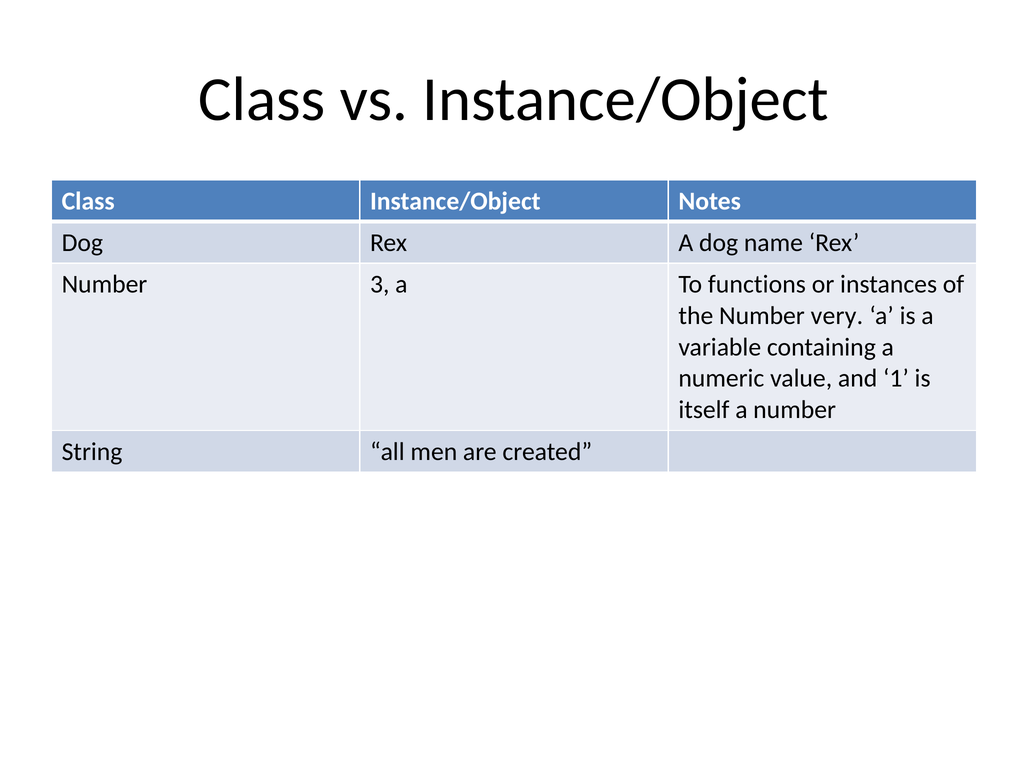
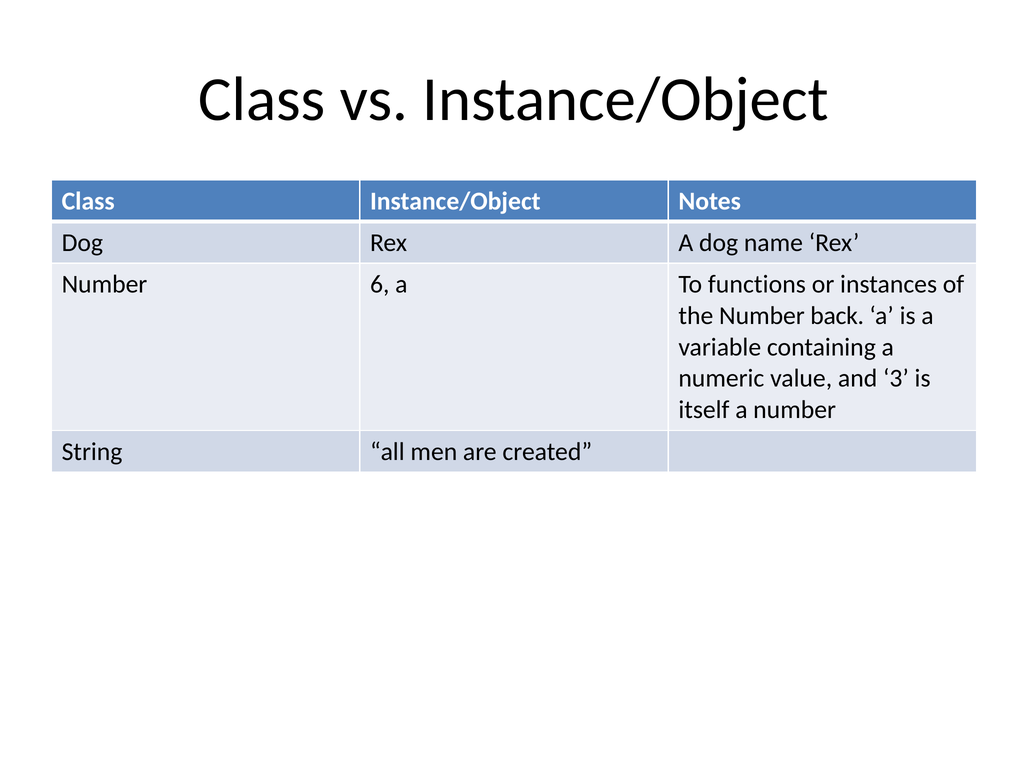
3: 3 -> 6
very: very -> back
1: 1 -> 3
